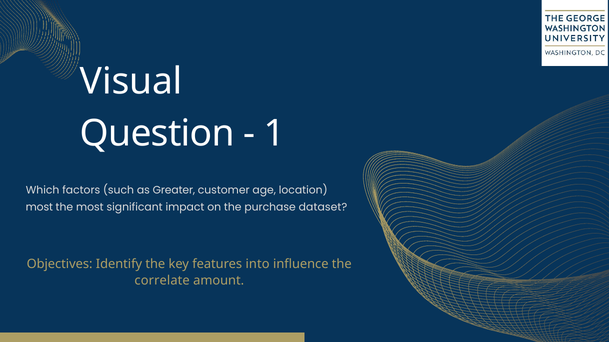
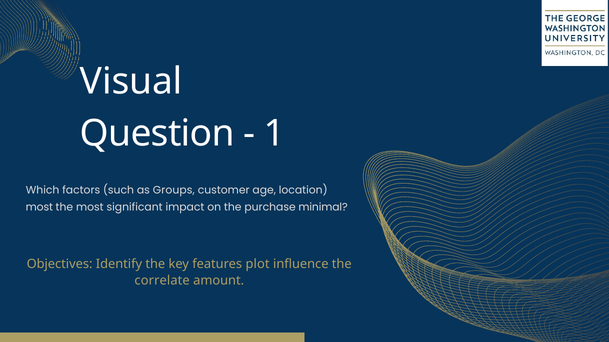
Greater: Greater -> Groups
dataset: dataset -> minimal
into: into -> plot
